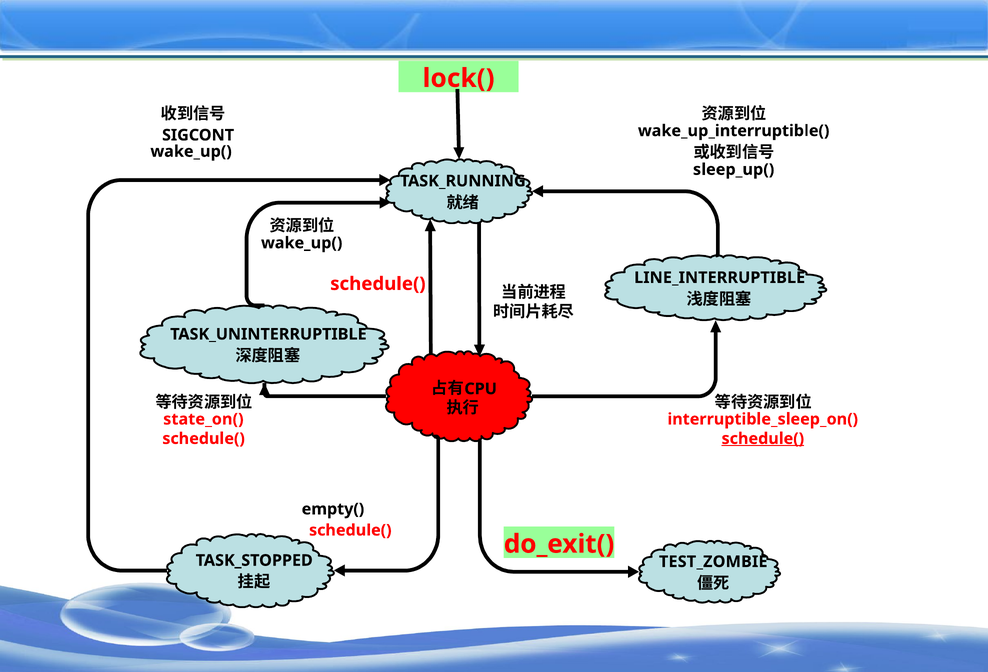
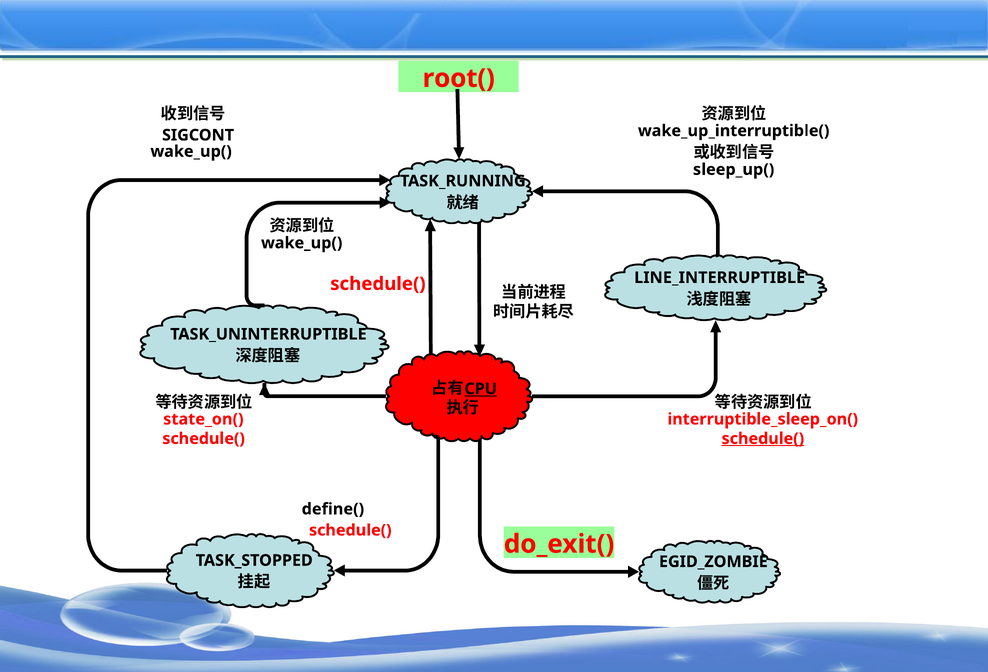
lock(: lock( -> root(
CPU underline: none -> present
empty(: empty( -> define(
TEST_ZOMBIE: TEST_ZOMBIE -> EGID_ZOMBIE
